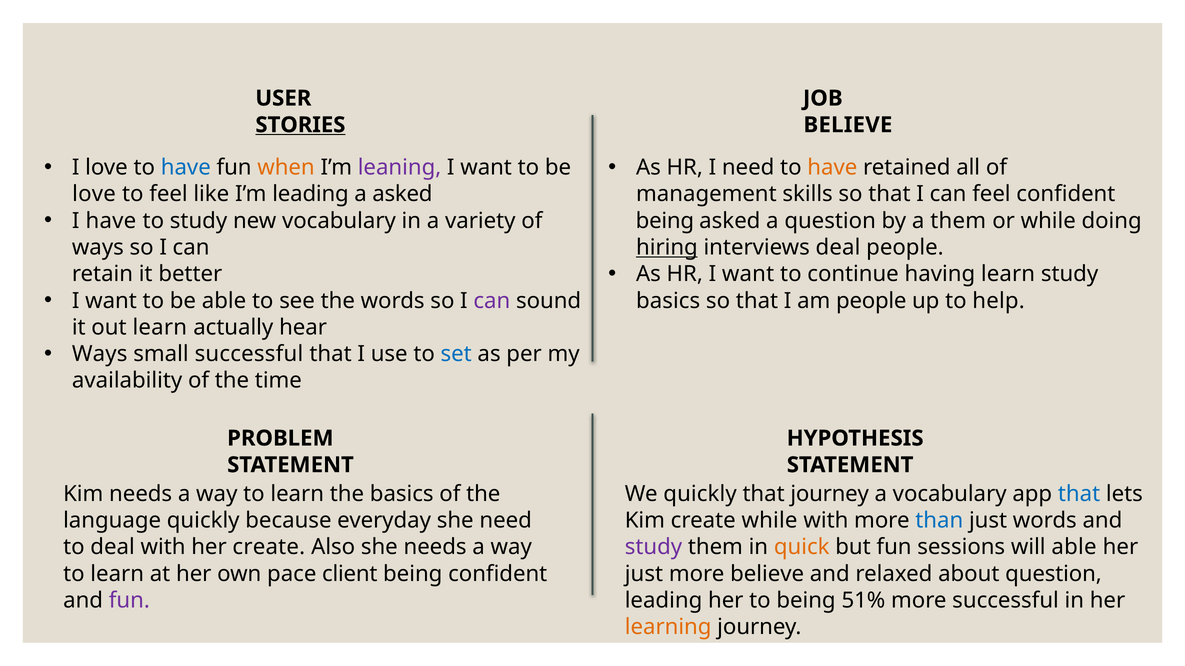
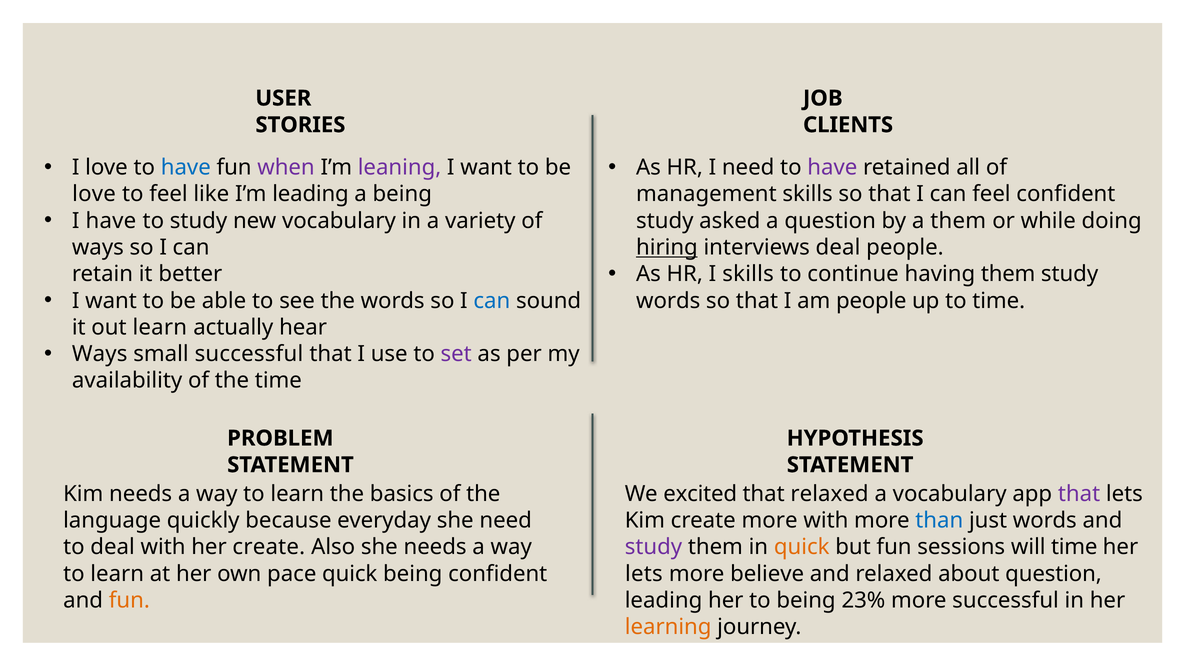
STORIES underline: present -> none
BELIEVE at (848, 125): BELIEVE -> CLIENTS
when colour: orange -> purple
have at (832, 168) colour: orange -> purple
a asked: asked -> being
being at (665, 221): being -> study
HR I want: want -> skills
having learn: learn -> them
can at (492, 301) colour: purple -> blue
basics at (668, 301): basics -> words
to help: help -> time
set colour: blue -> purple
We quickly: quickly -> excited
that journey: journey -> relaxed
that at (1079, 494) colour: blue -> purple
create while: while -> more
will able: able -> time
pace client: client -> quick
just at (644, 574): just -> lets
fun at (129, 601) colour: purple -> orange
51%: 51% -> 23%
